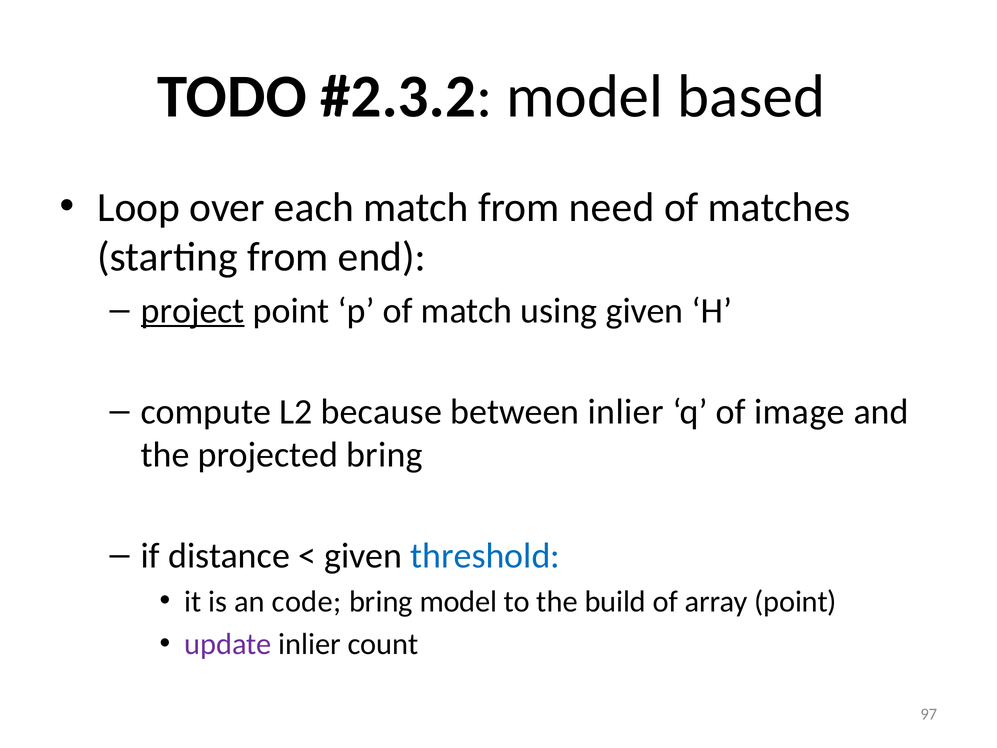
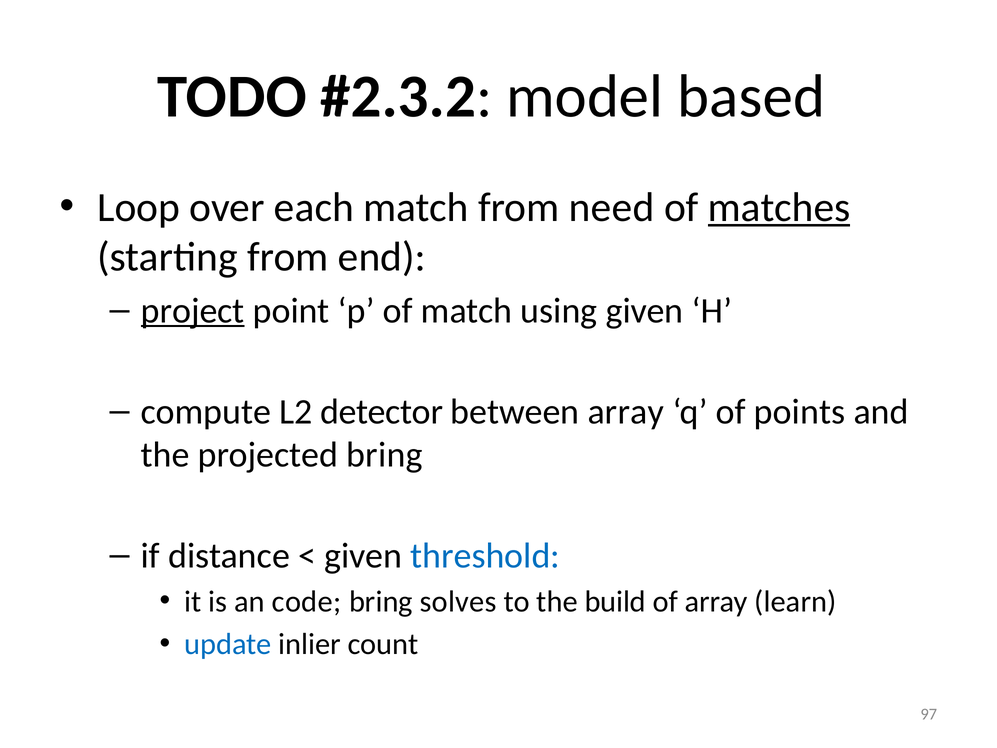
matches underline: none -> present
because: because -> detector
between inlier: inlier -> array
image: image -> points
bring model: model -> solves
array point: point -> learn
update colour: purple -> blue
